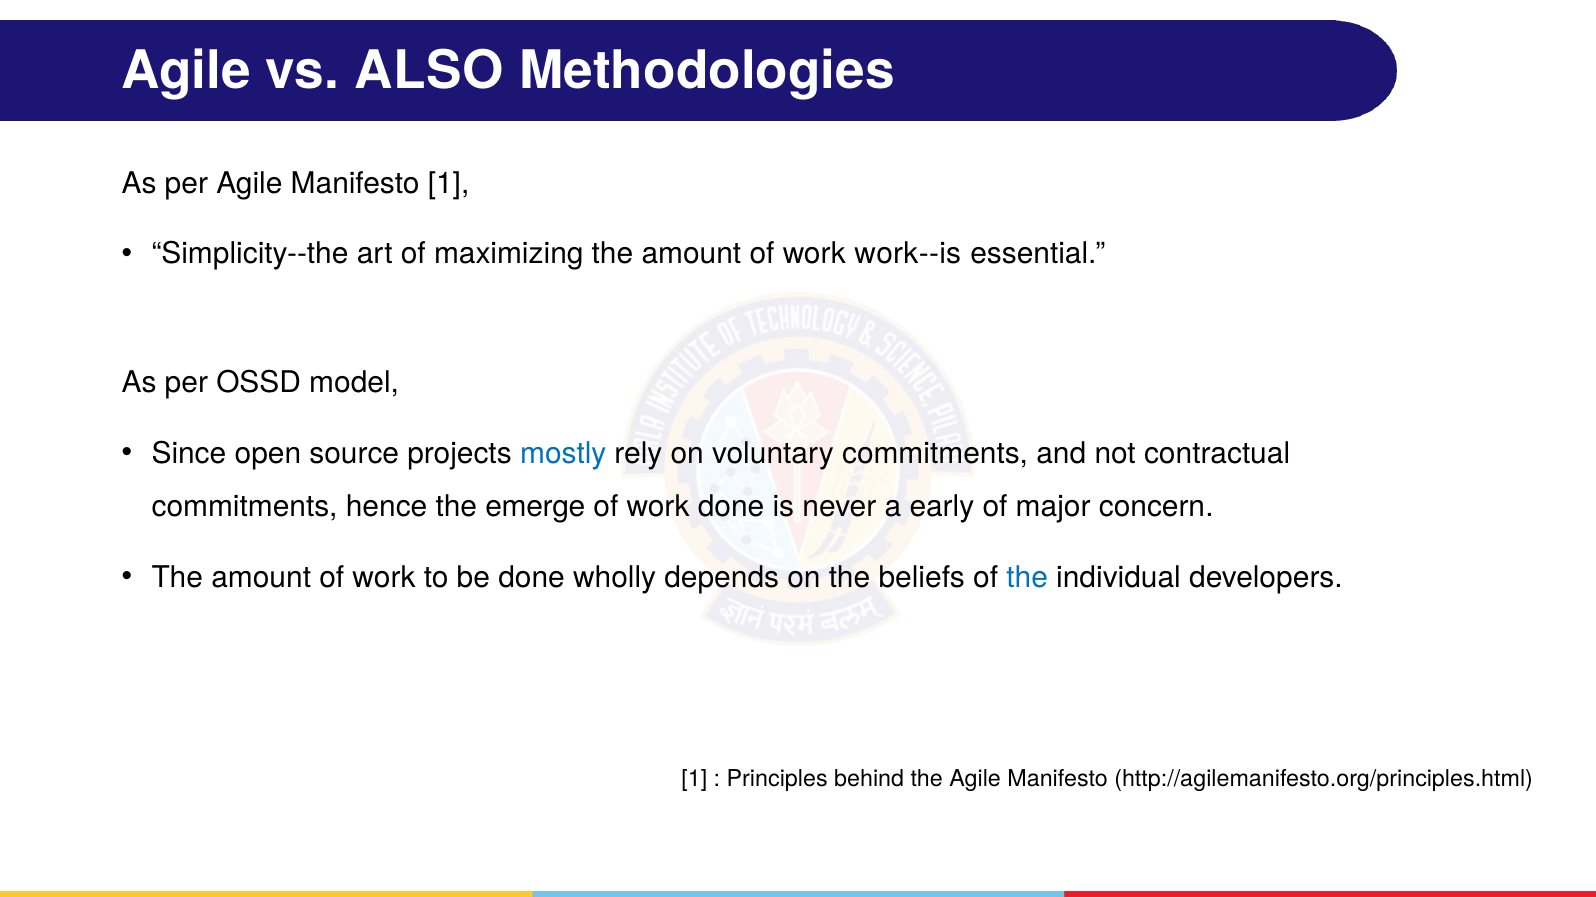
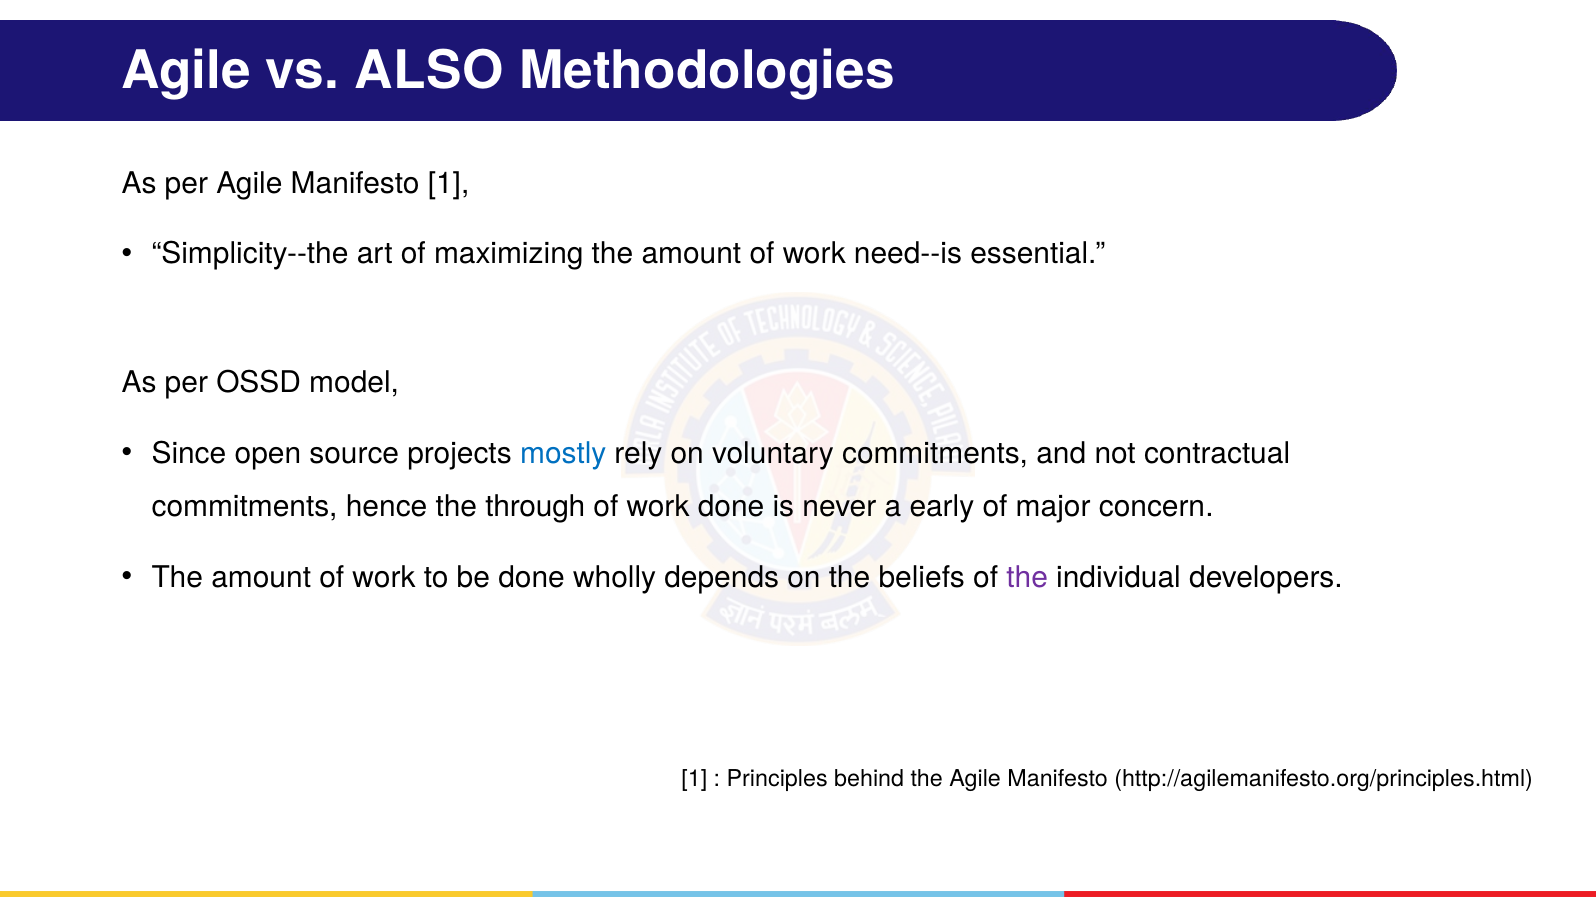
work--is: work--is -> need--is
emerge: emerge -> through
the at (1027, 578) colour: blue -> purple
